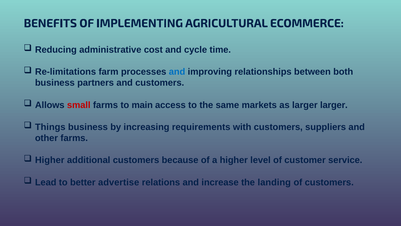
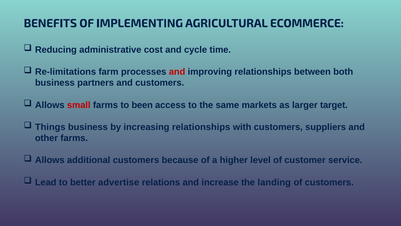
and at (177, 72) colour: blue -> red
main: main -> been
larger larger: larger -> target
increasing requirements: requirements -> relationships
Higher at (50, 160): Higher -> Allows
